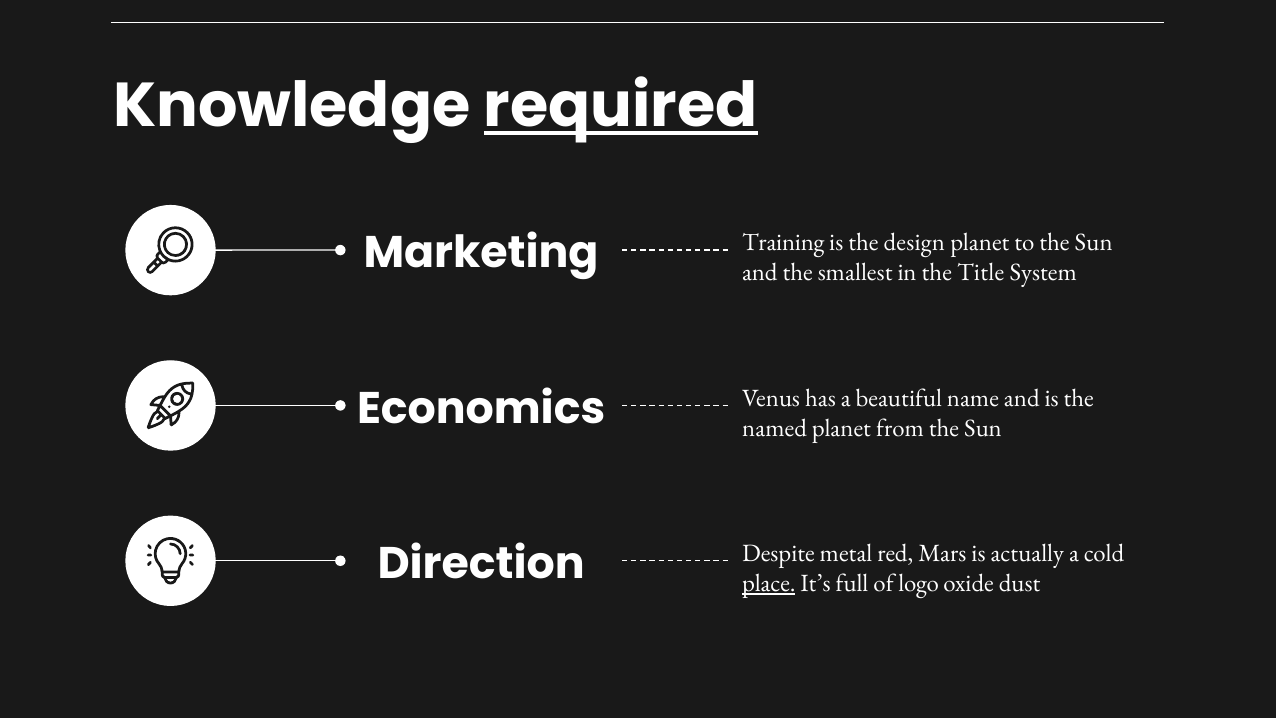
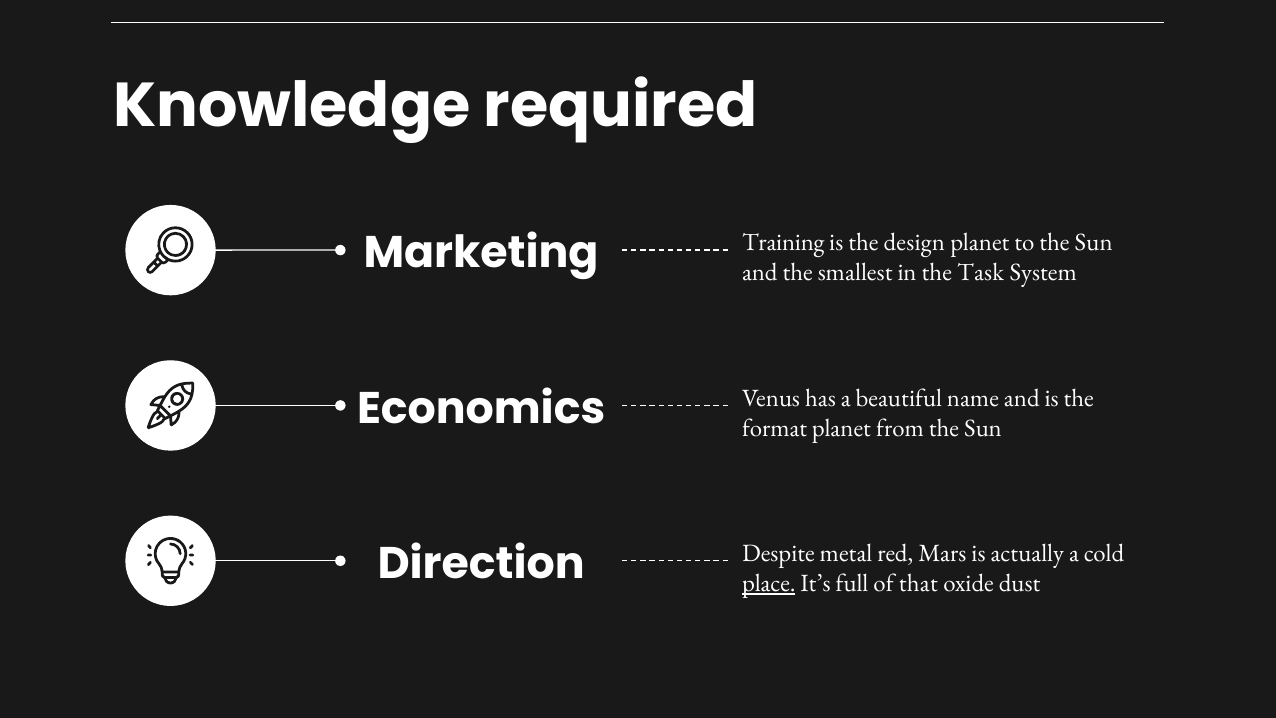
required underline: present -> none
Title: Title -> Task
named: named -> format
logo: logo -> that
